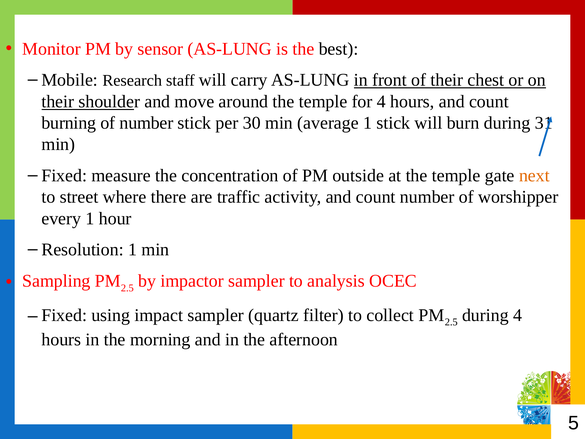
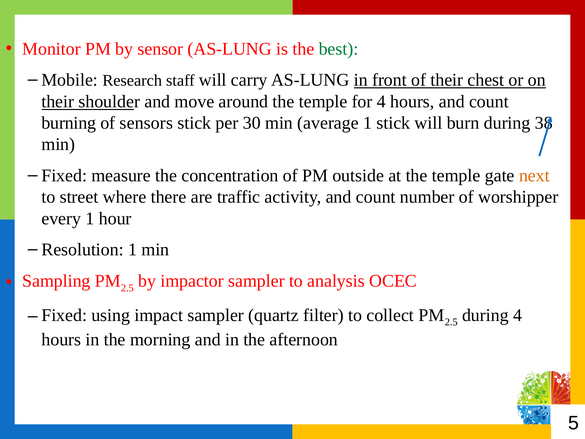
best colour: black -> green
of number: number -> sensors
31: 31 -> 38
